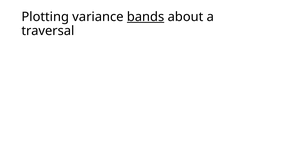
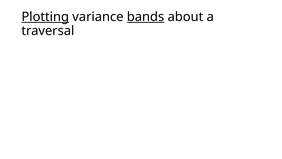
Plotting underline: none -> present
